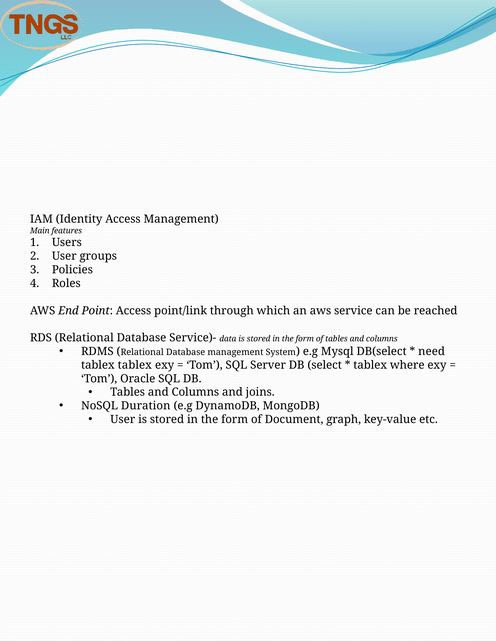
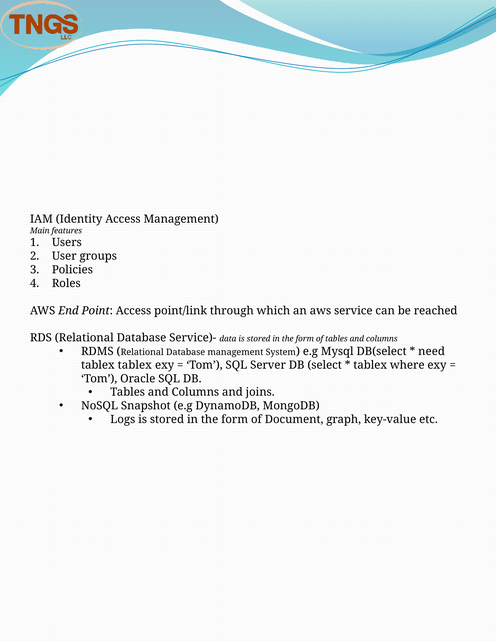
Duration: Duration -> Snapshot
User at (123, 420): User -> Logs
